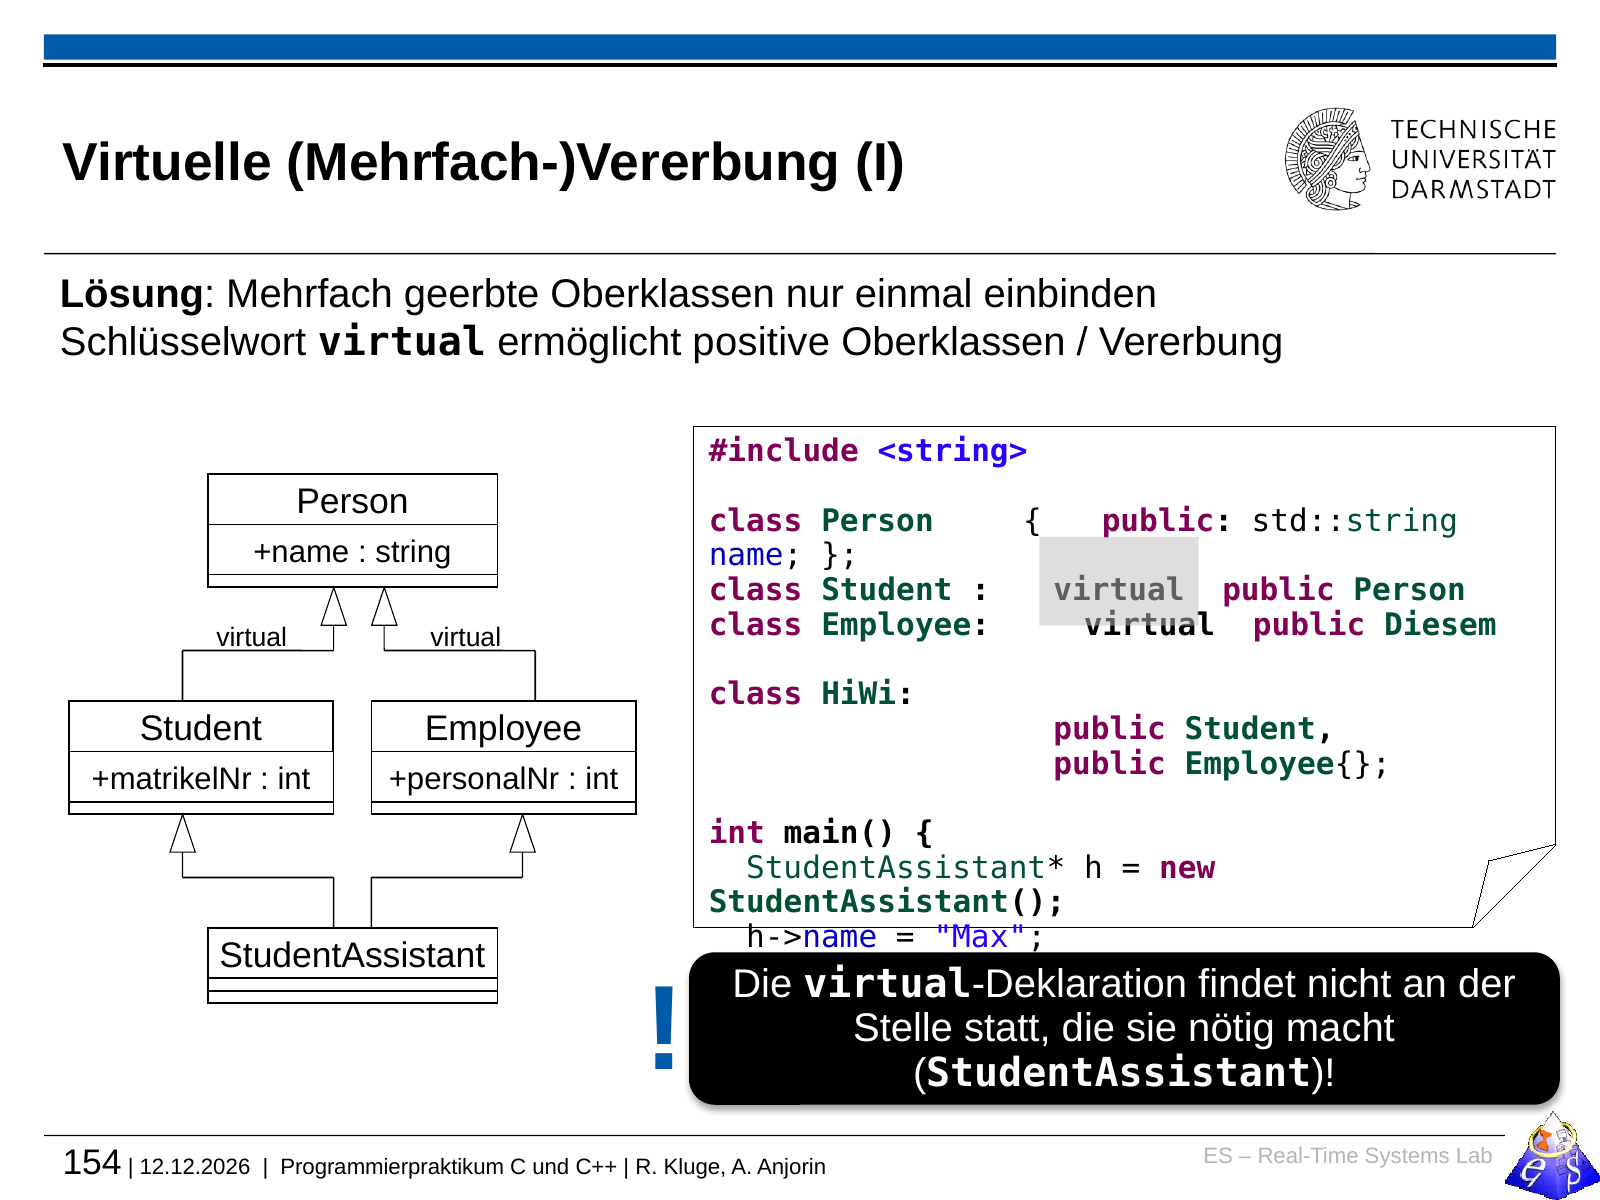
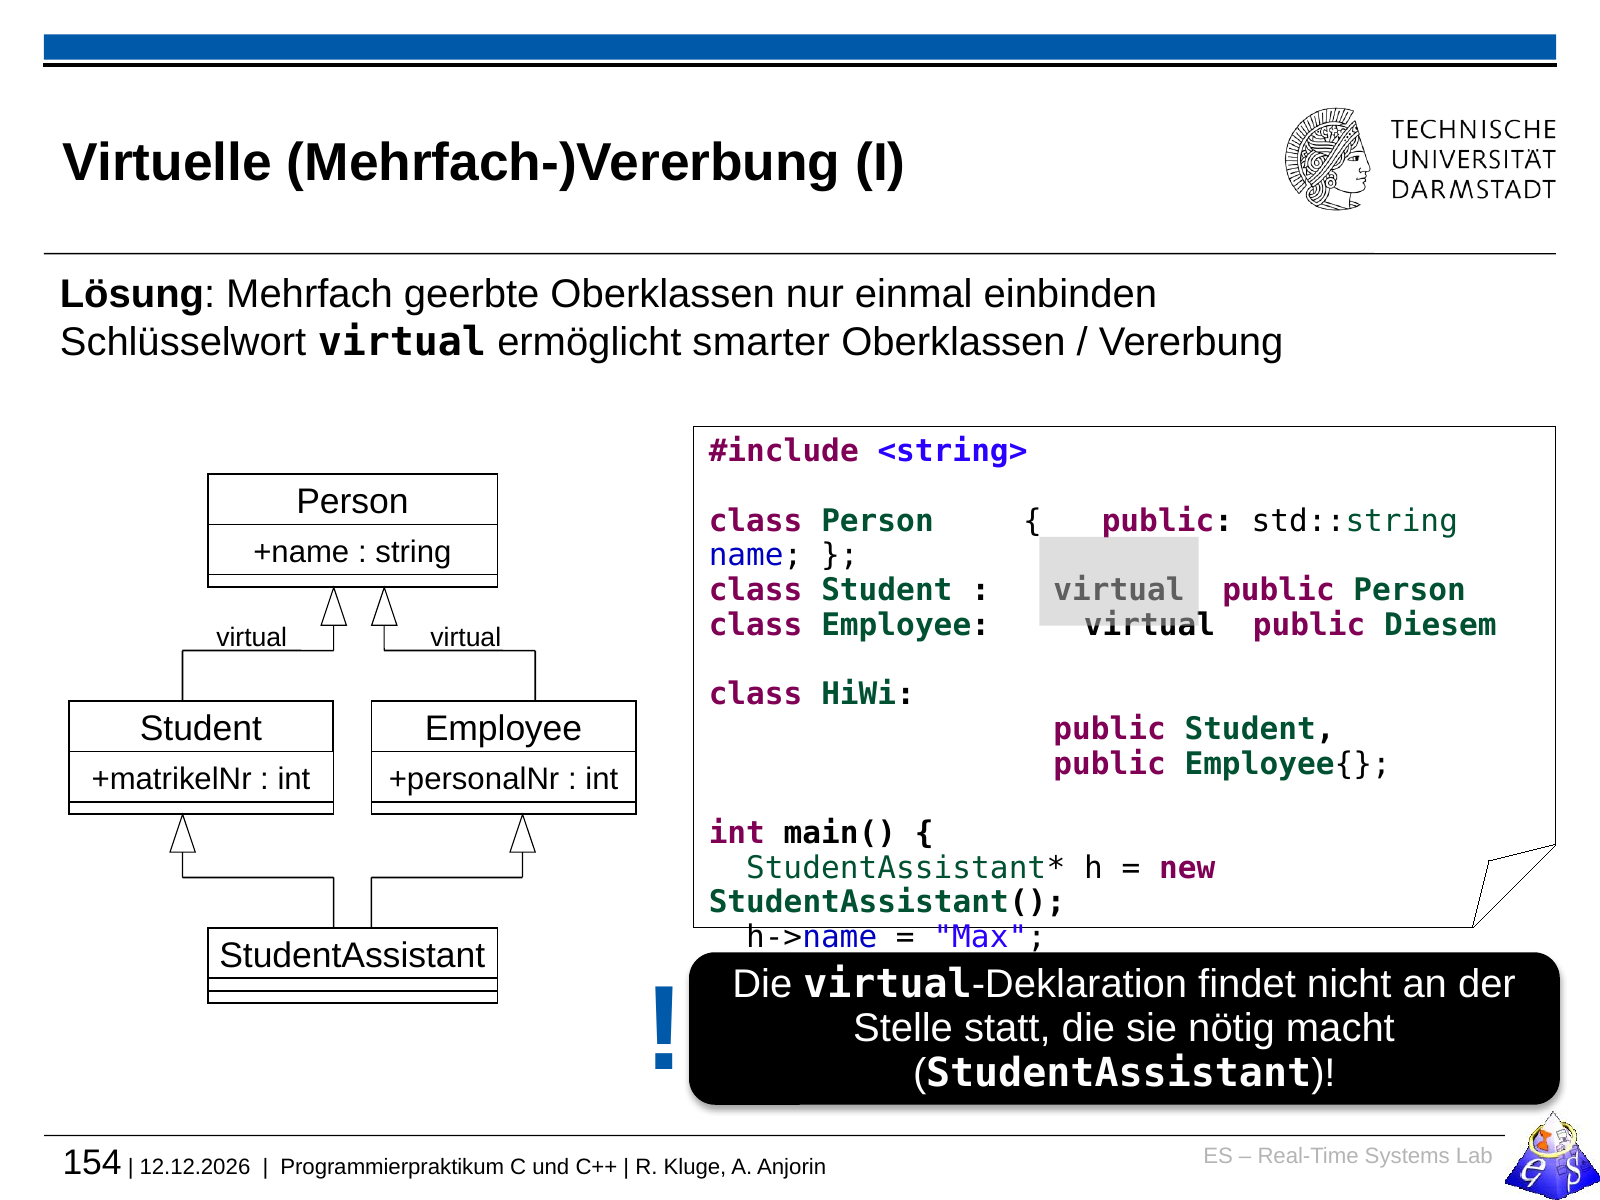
positive: positive -> smarter
